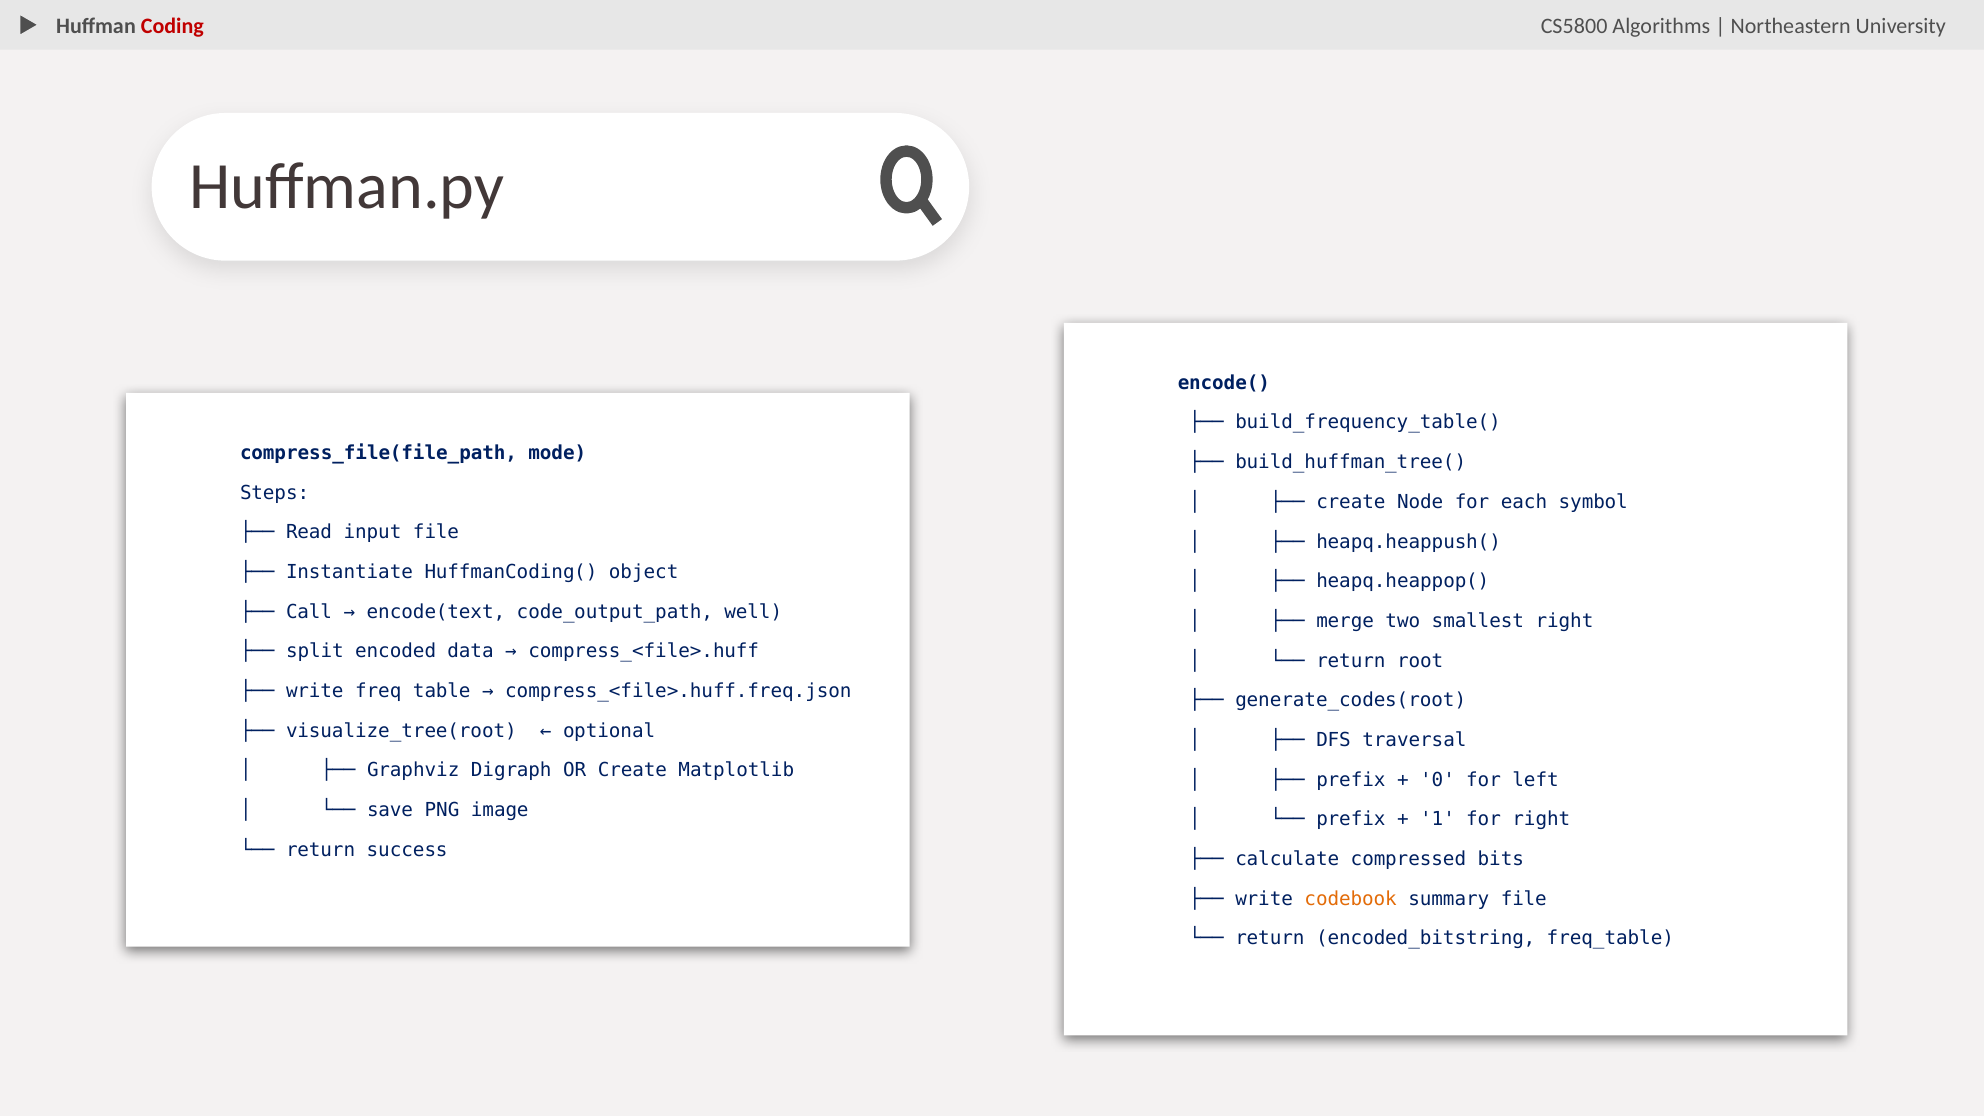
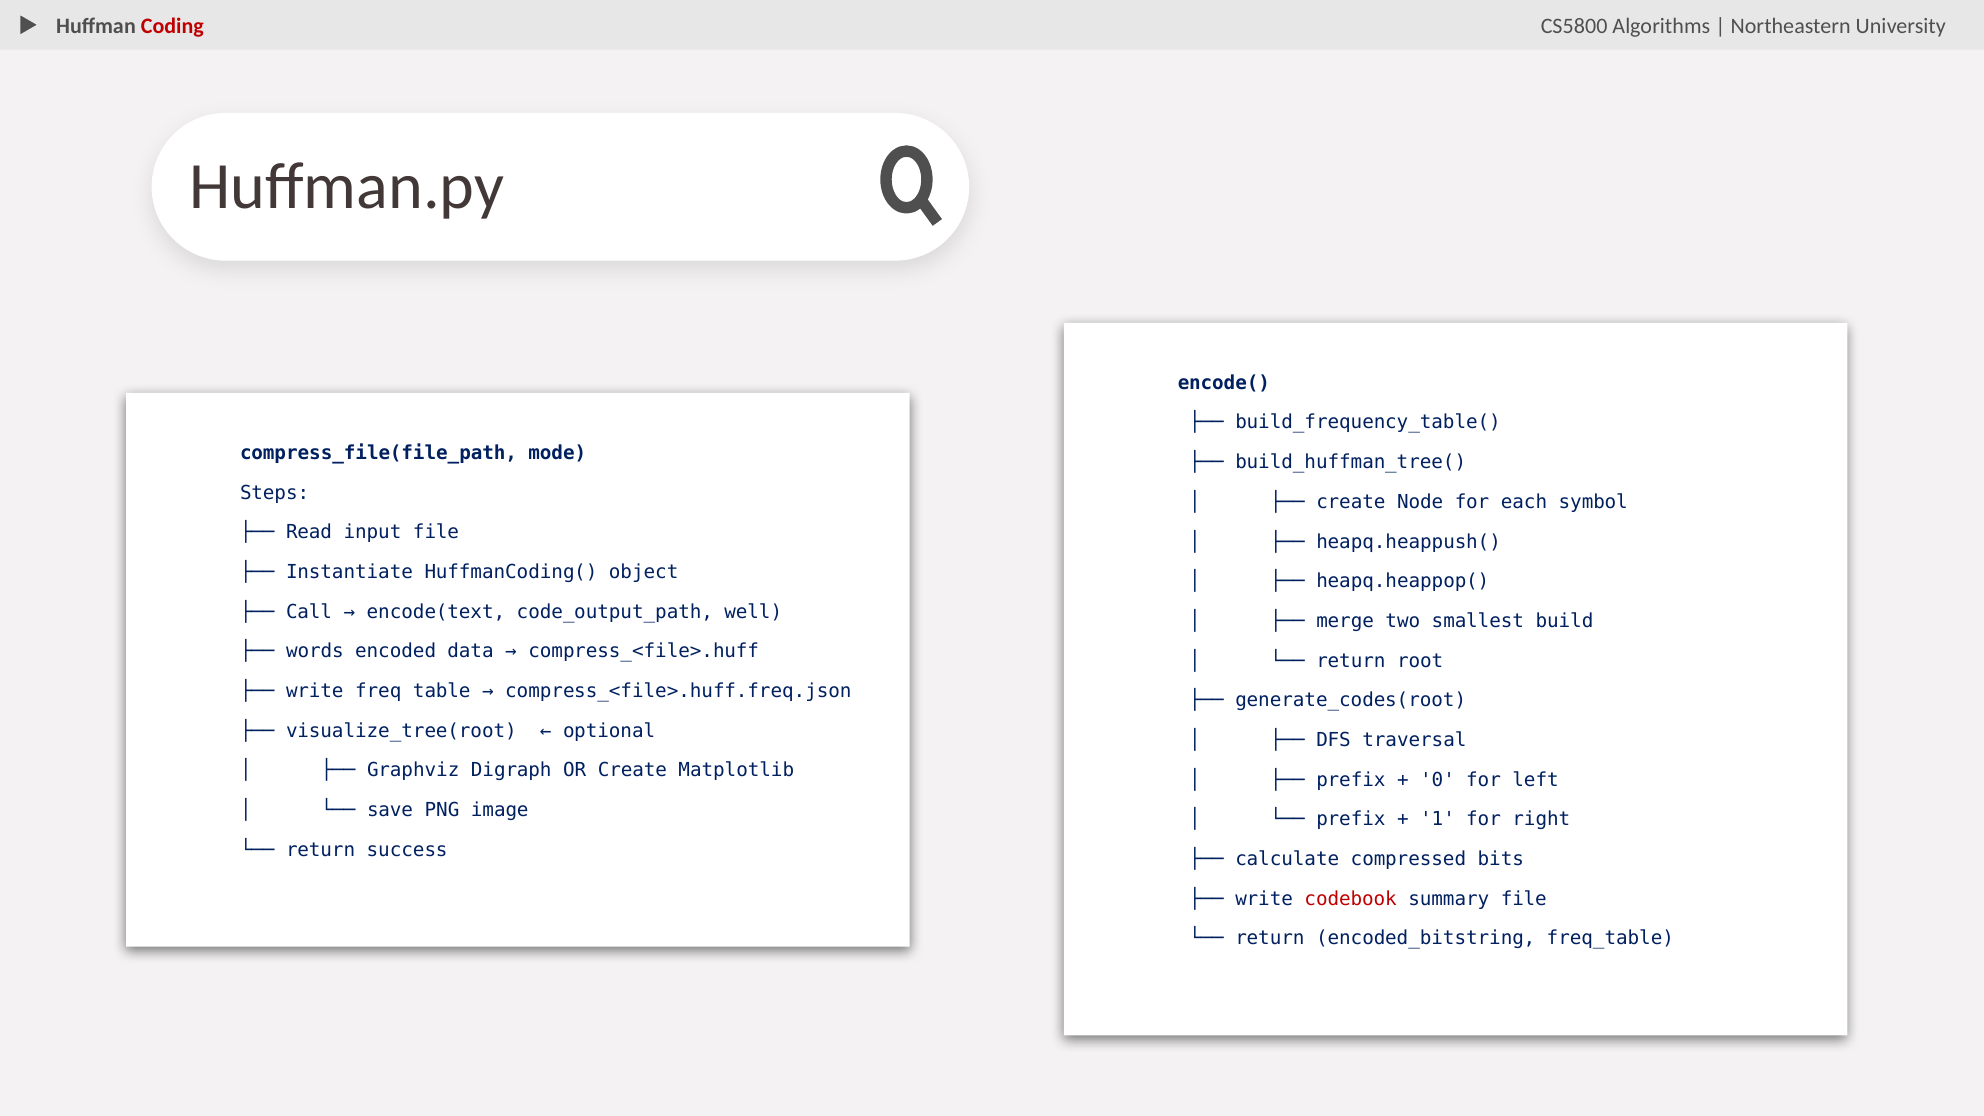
smallest right: right -> build
split: split -> words
codebook colour: orange -> red
